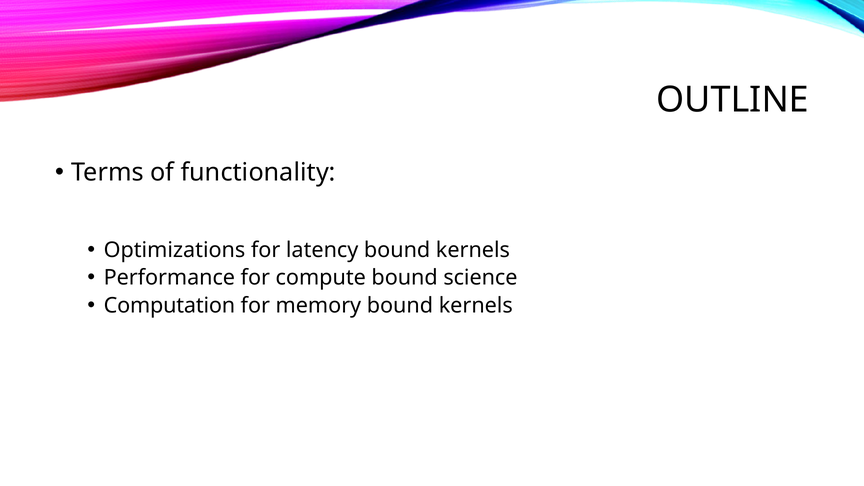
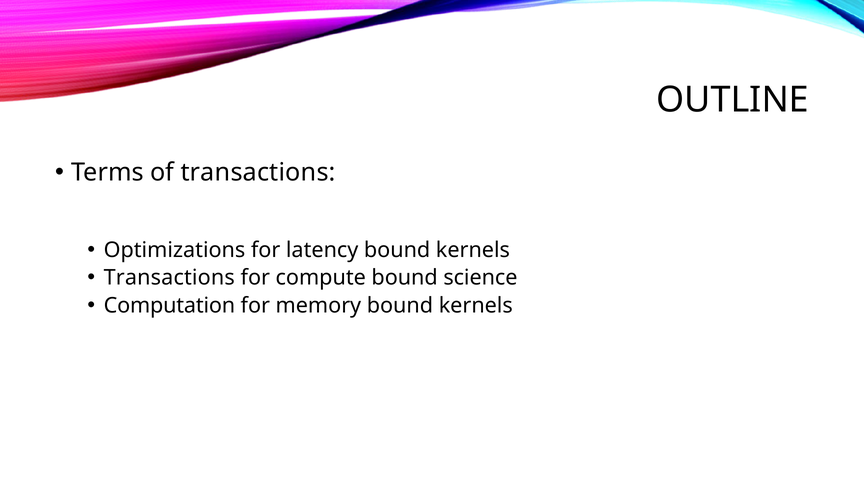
of functionality: functionality -> transactions
Performance at (169, 278): Performance -> Transactions
